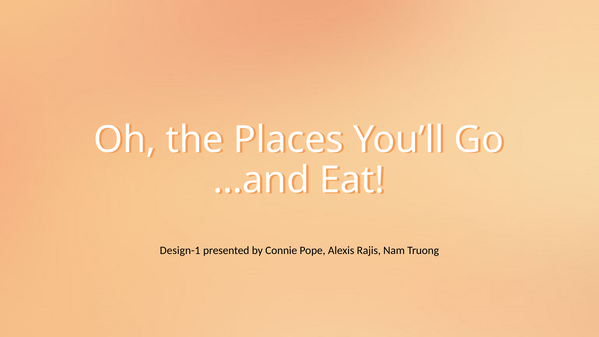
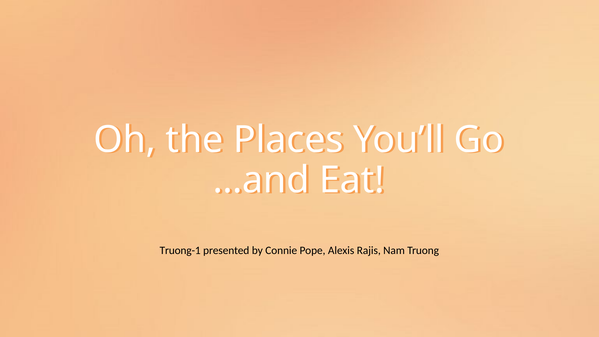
Design-1: Design-1 -> Truong-1
